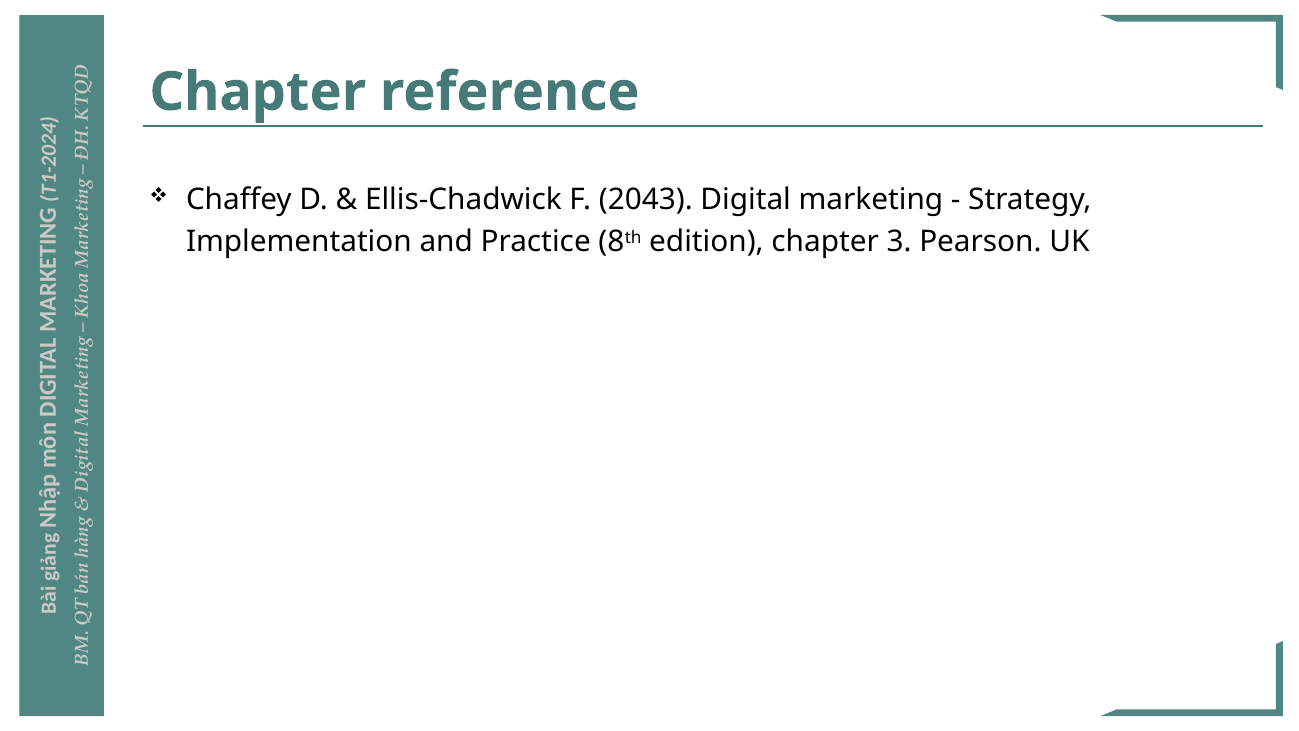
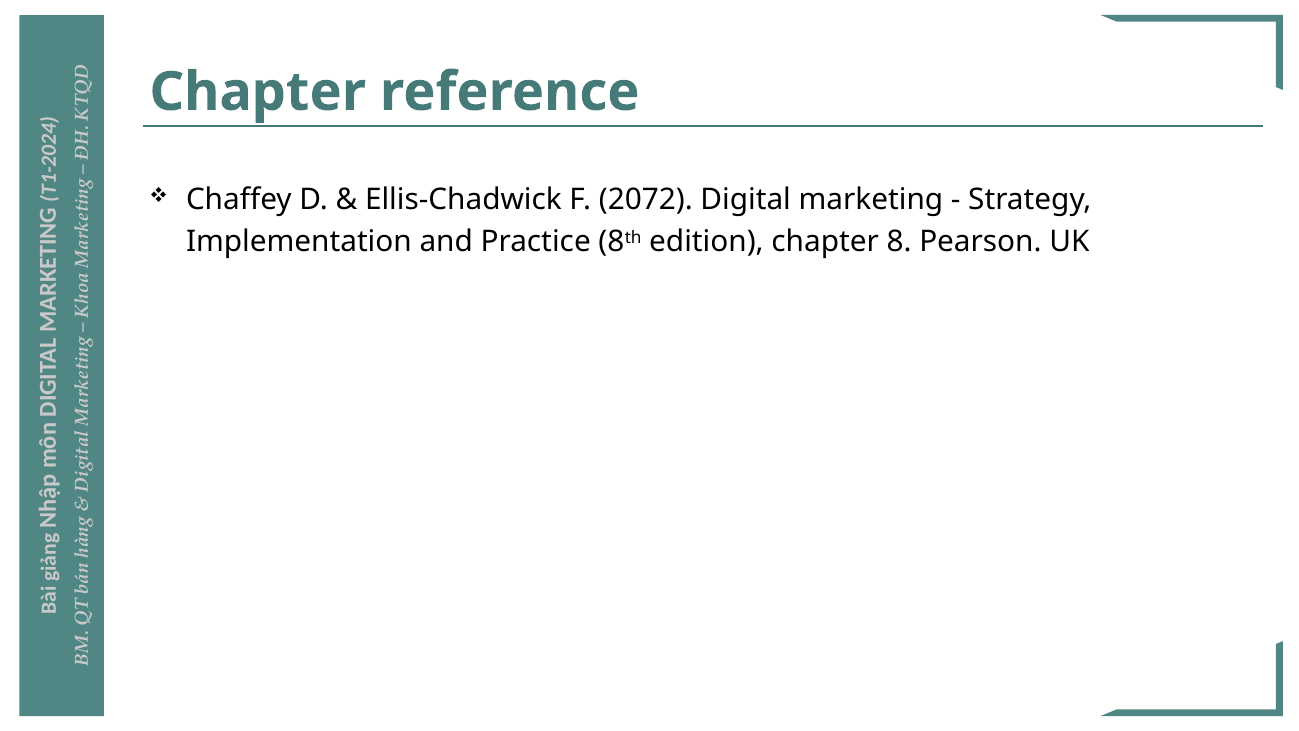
2043: 2043 -> 2072
3: 3 -> 8
